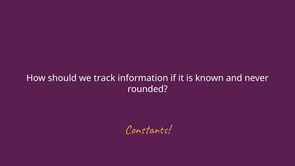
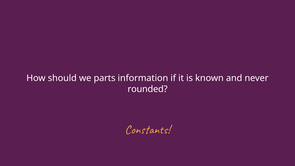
track: track -> parts
